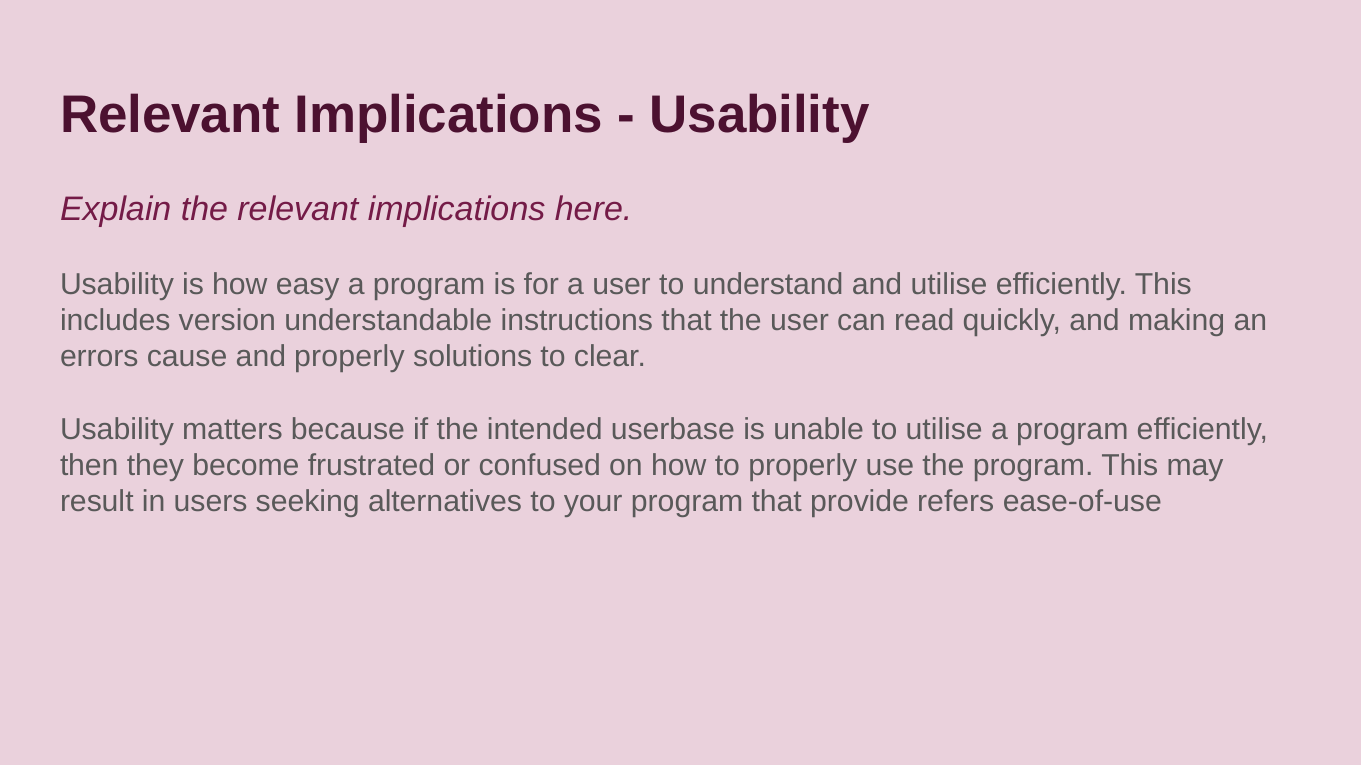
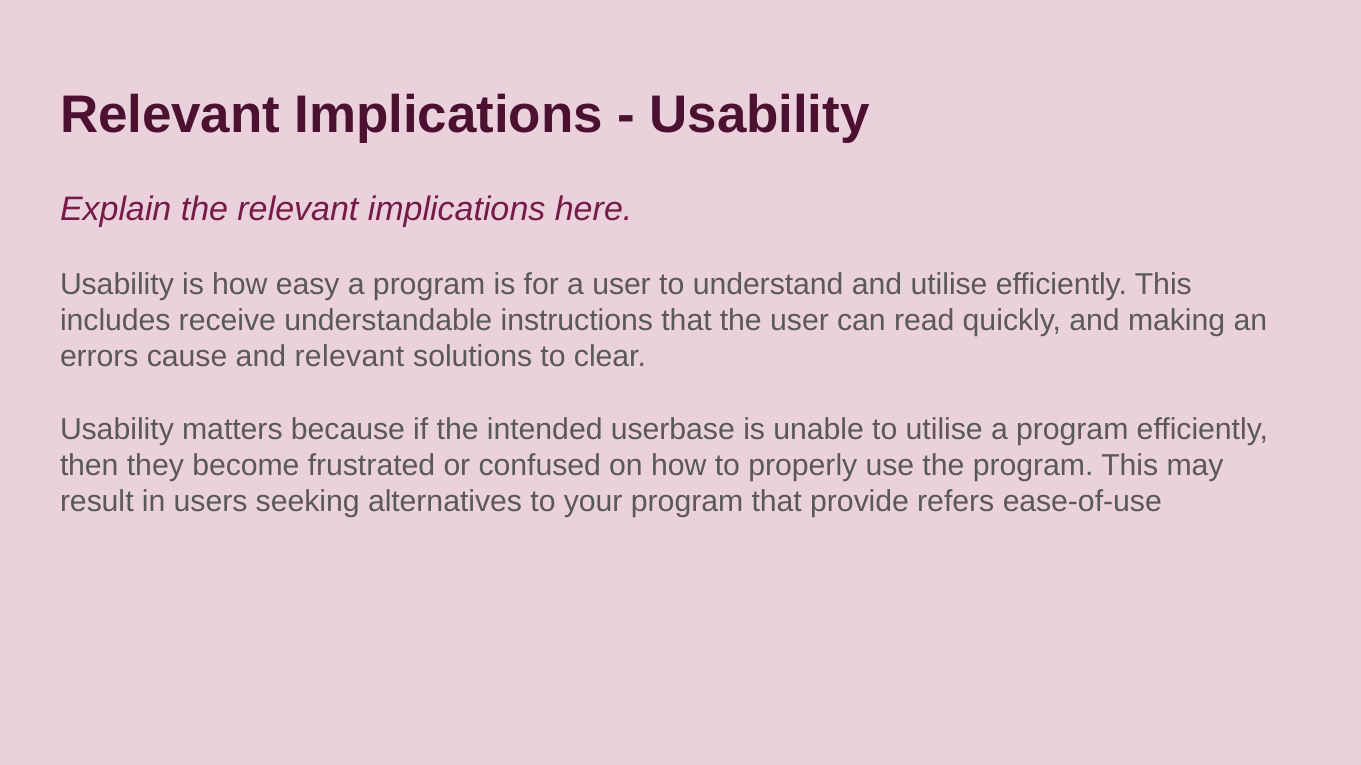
version: version -> receive
and properly: properly -> relevant
